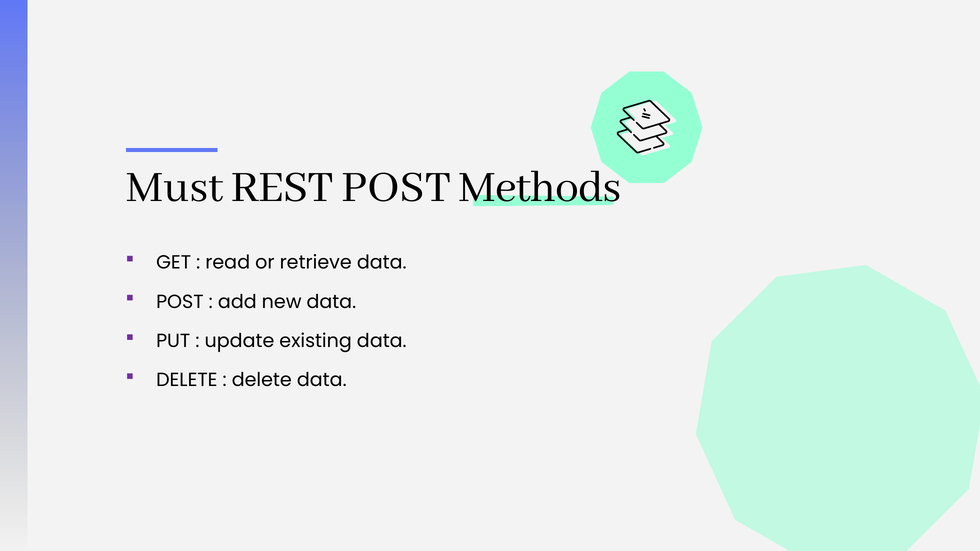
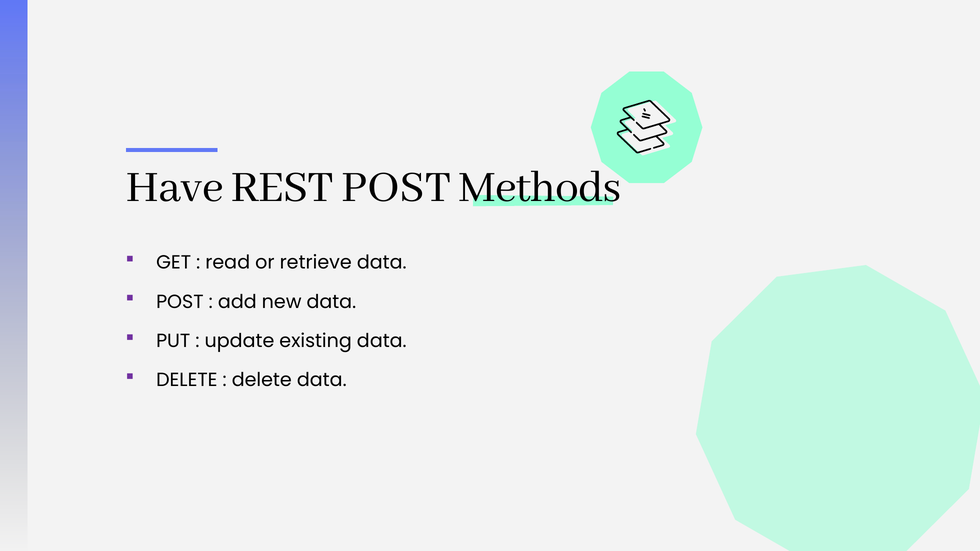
Must: Must -> Have
